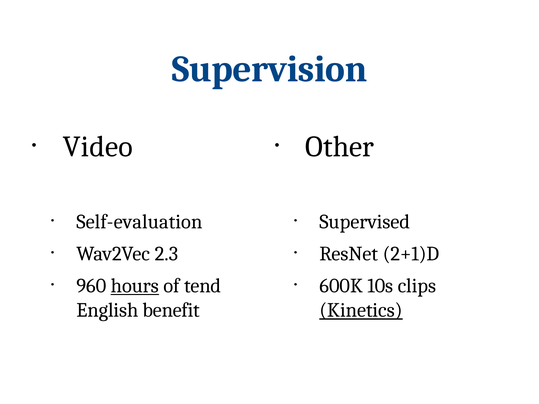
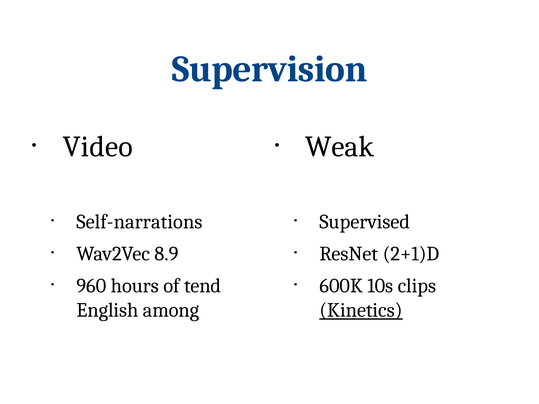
Other: Other -> Weak
Self-evaluation: Self-evaluation -> Self-narrations
2.3: 2.3 -> 8.9
hours underline: present -> none
benefit: benefit -> among
